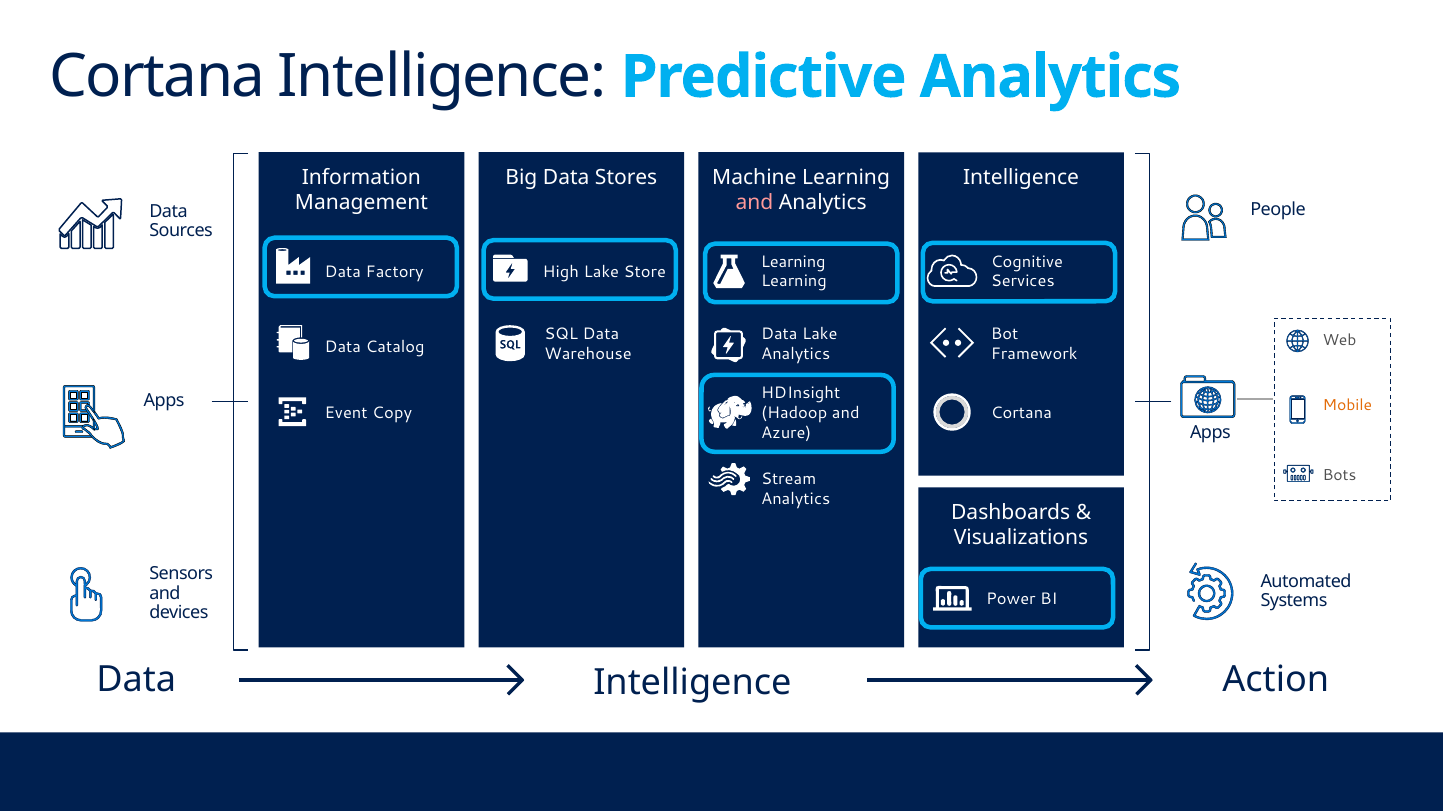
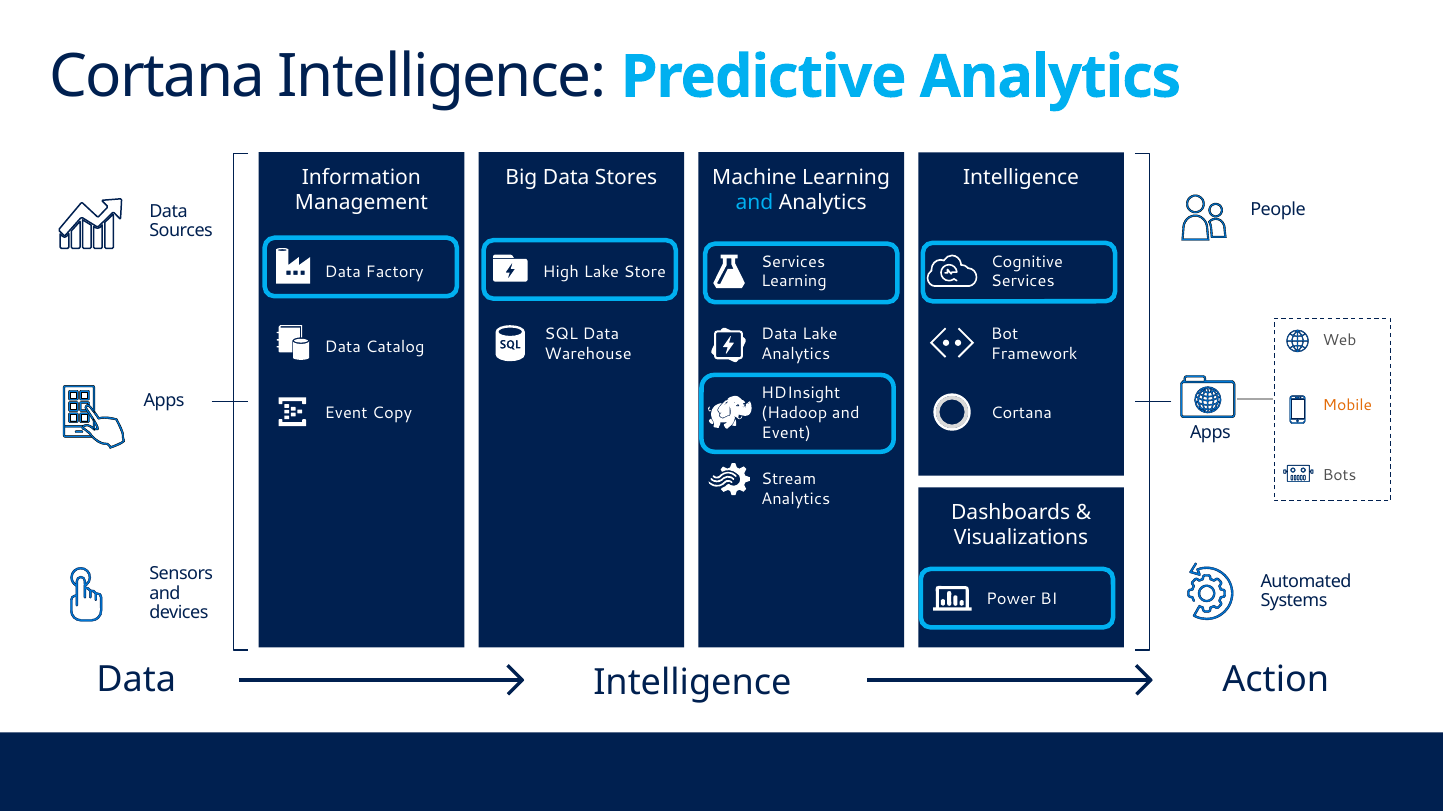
and at (754, 203) colour: pink -> light blue
Learning at (793, 262): Learning -> Services
Azure at (786, 433): Azure -> Event
